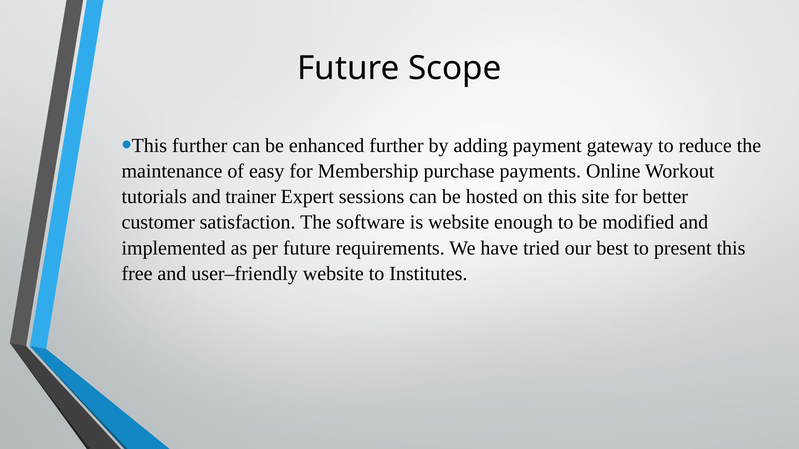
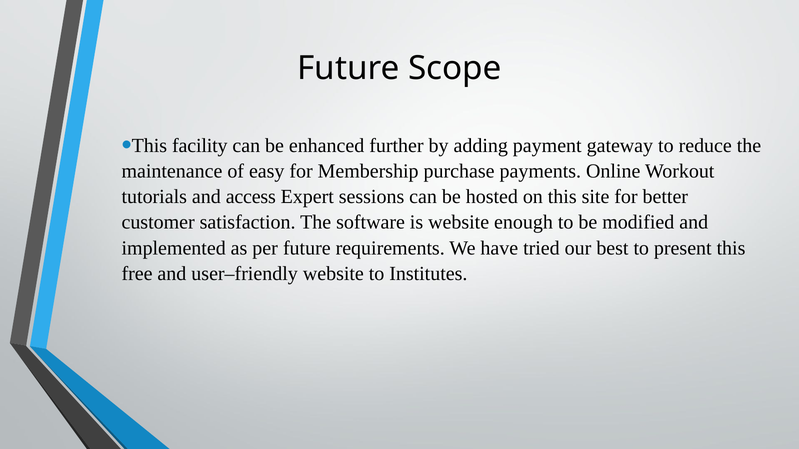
This further: further -> facility
trainer: trainer -> access
